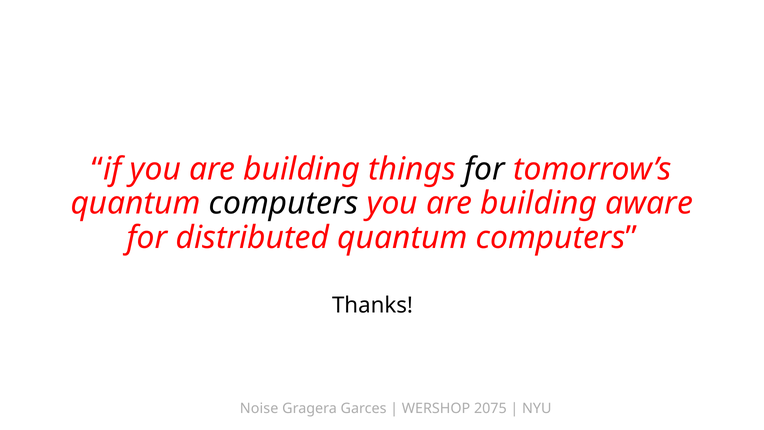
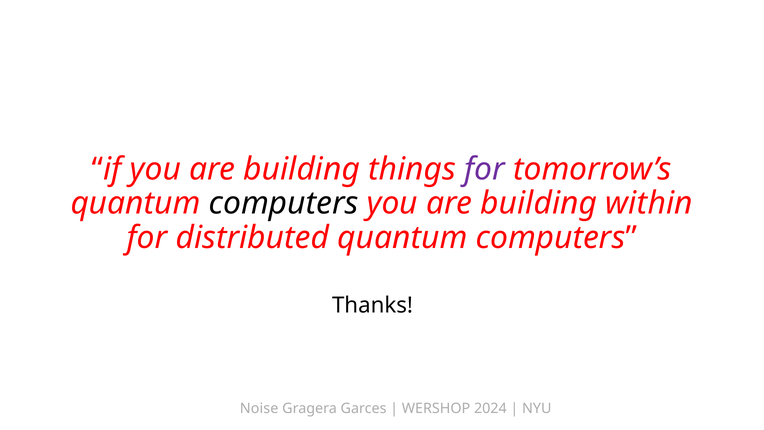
for at (485, 169) colour: black -> purple
aware: aware -> within
2075: 2075 -> 2024
